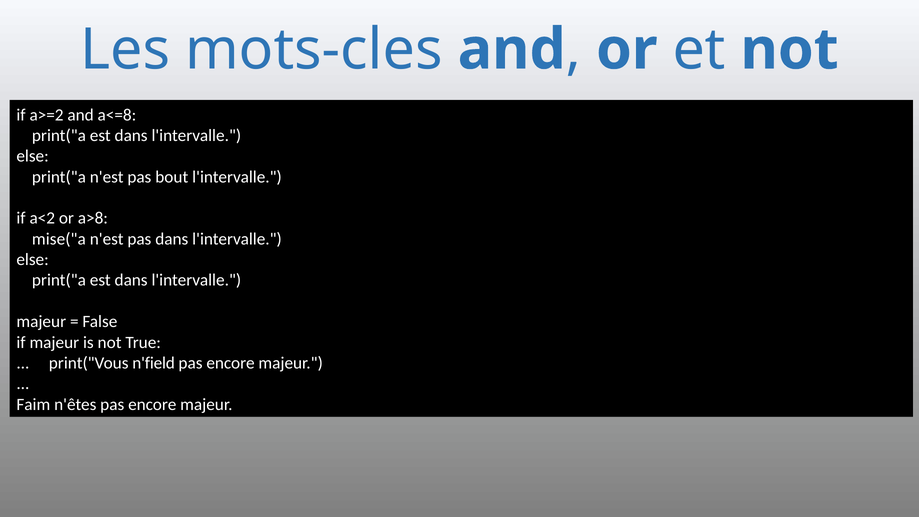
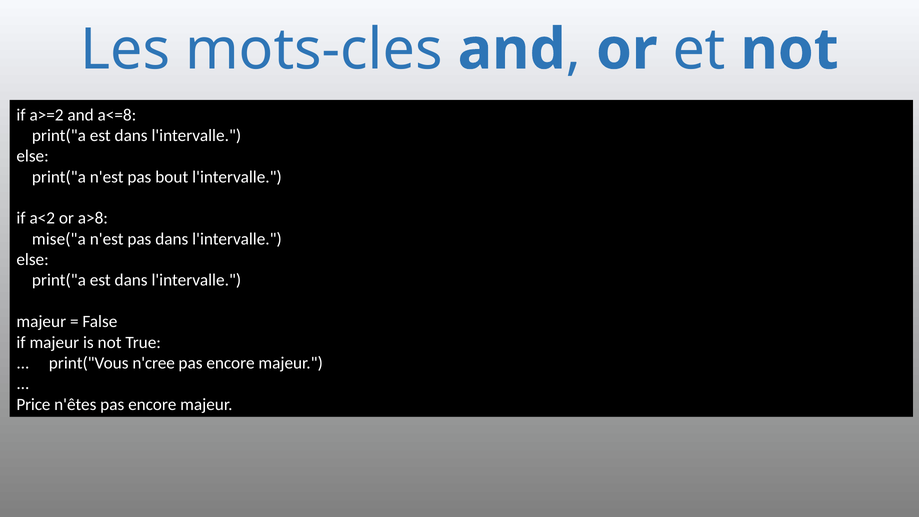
n'field: n'field -> n'cree
Faim: Faim -> Price
